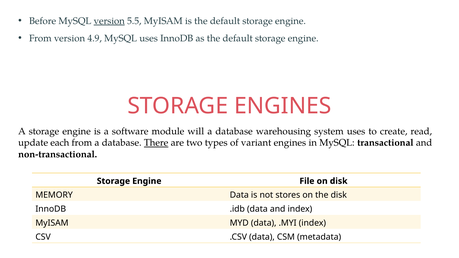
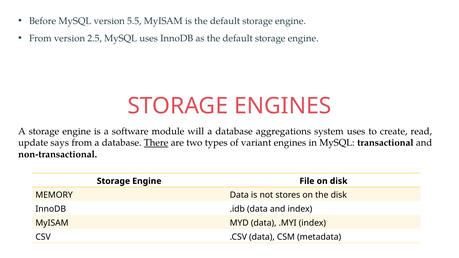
version at (109, 21) underline: present -> none
4.9: 4.9 -> 2.5
warehousing: warehousing -> aggregations
each: each -> says
